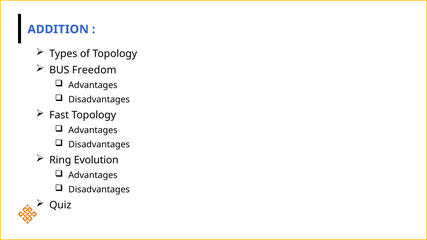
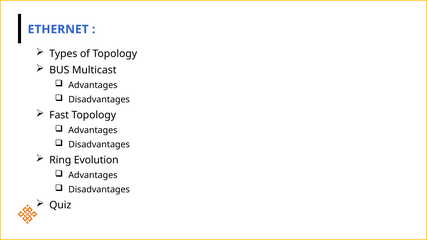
ADDITION: ADDITION -> ETHERNET
Freedom: Freedom -> Multicast
